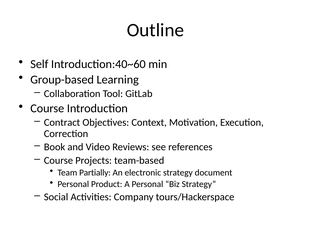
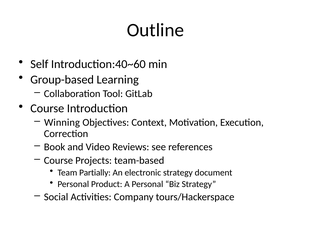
Contract: Contract -> Winning
